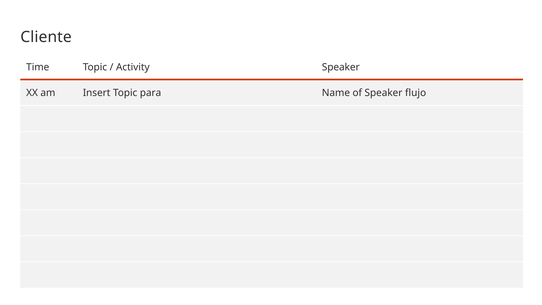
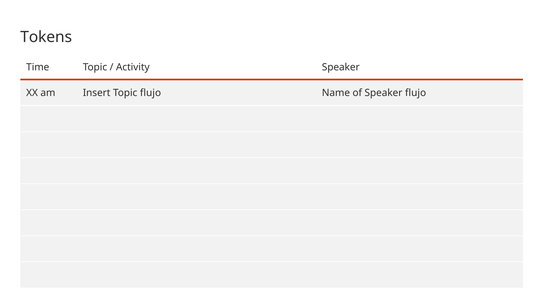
Cliente: Cliente -> Tokens
Topic para: para -> flujo
